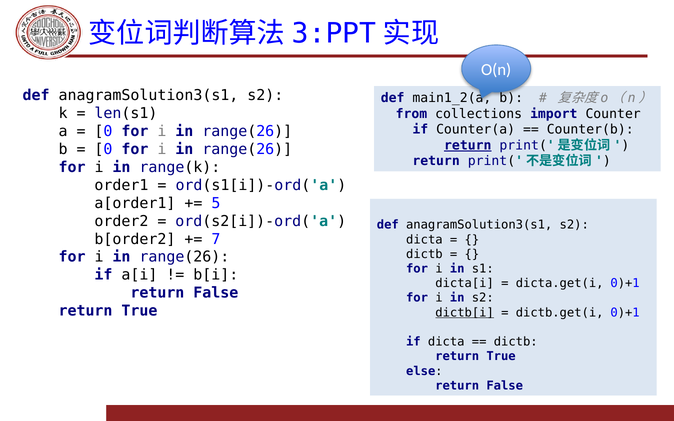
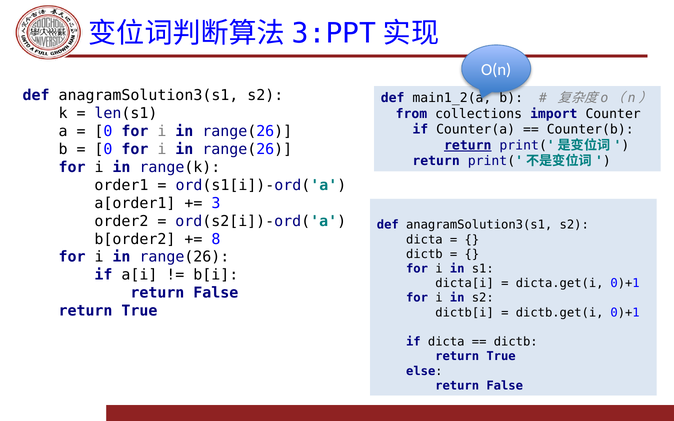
5: 5 -> 3
7: 7 -> 8
dictb[i underline: present -> none
